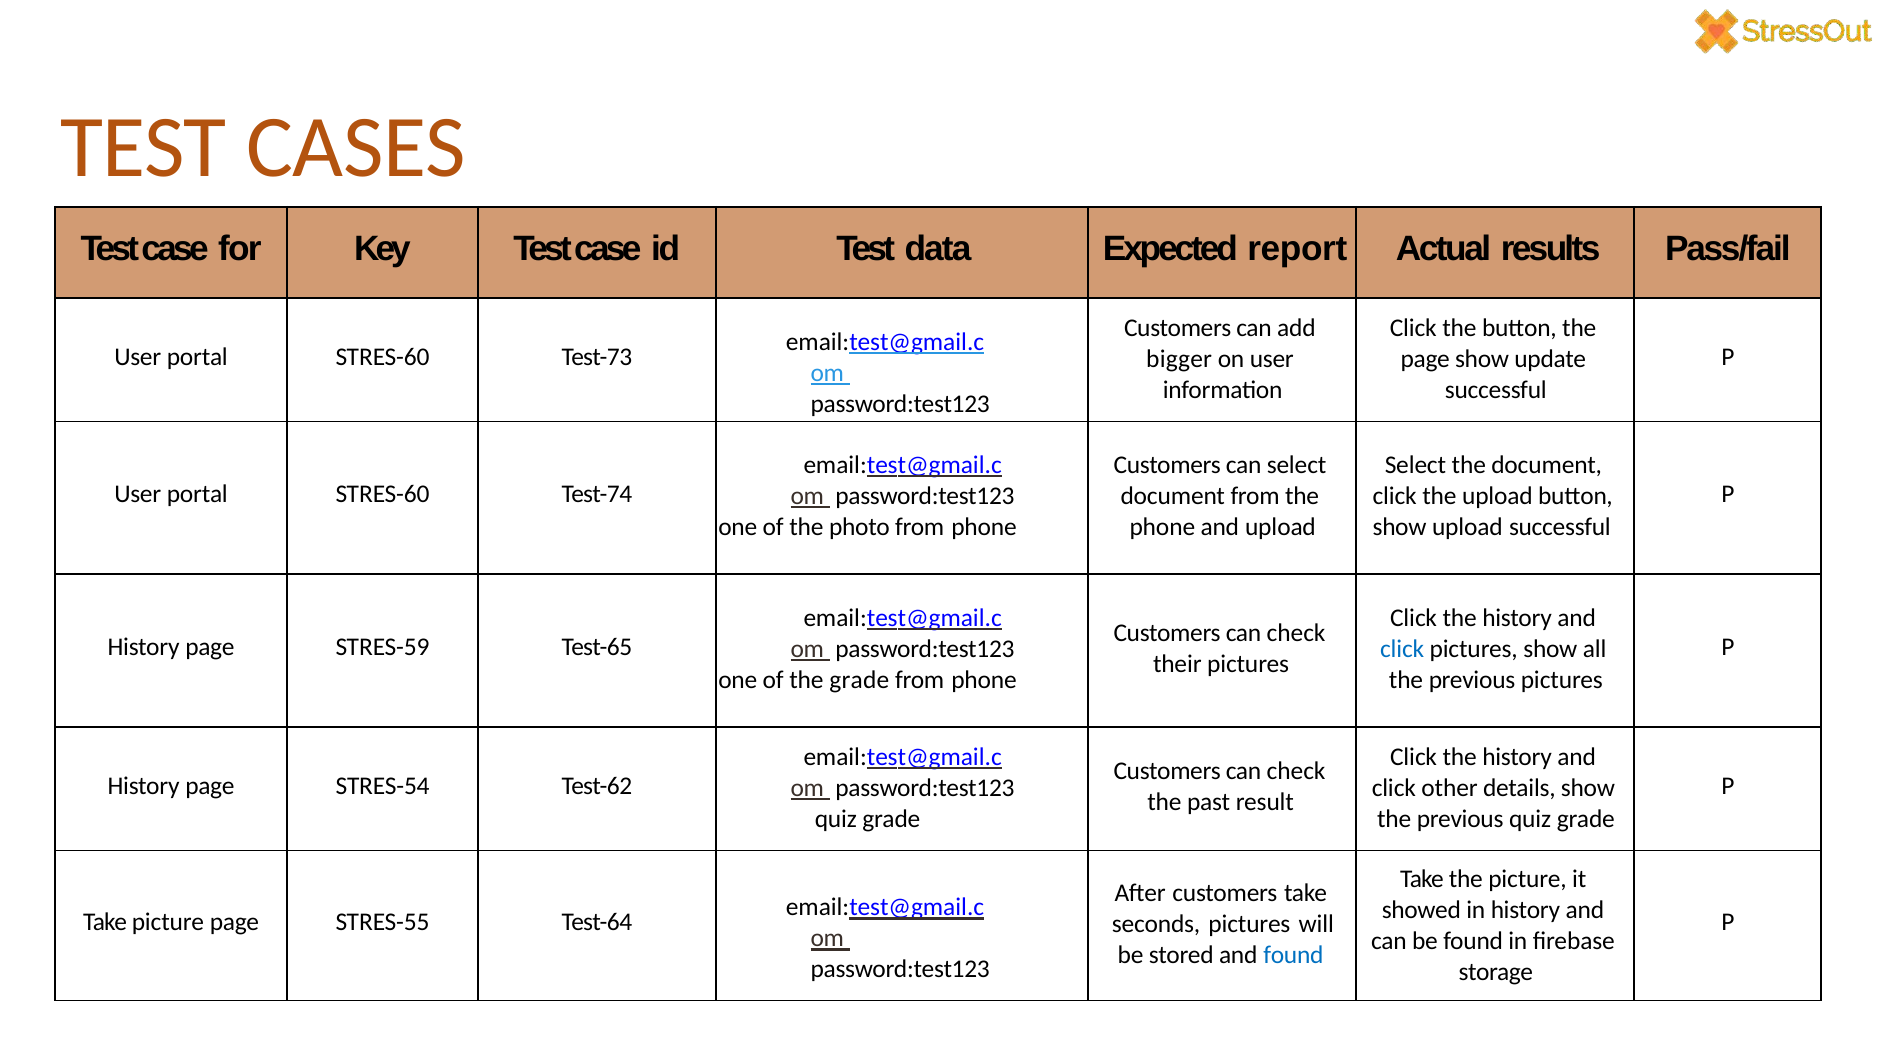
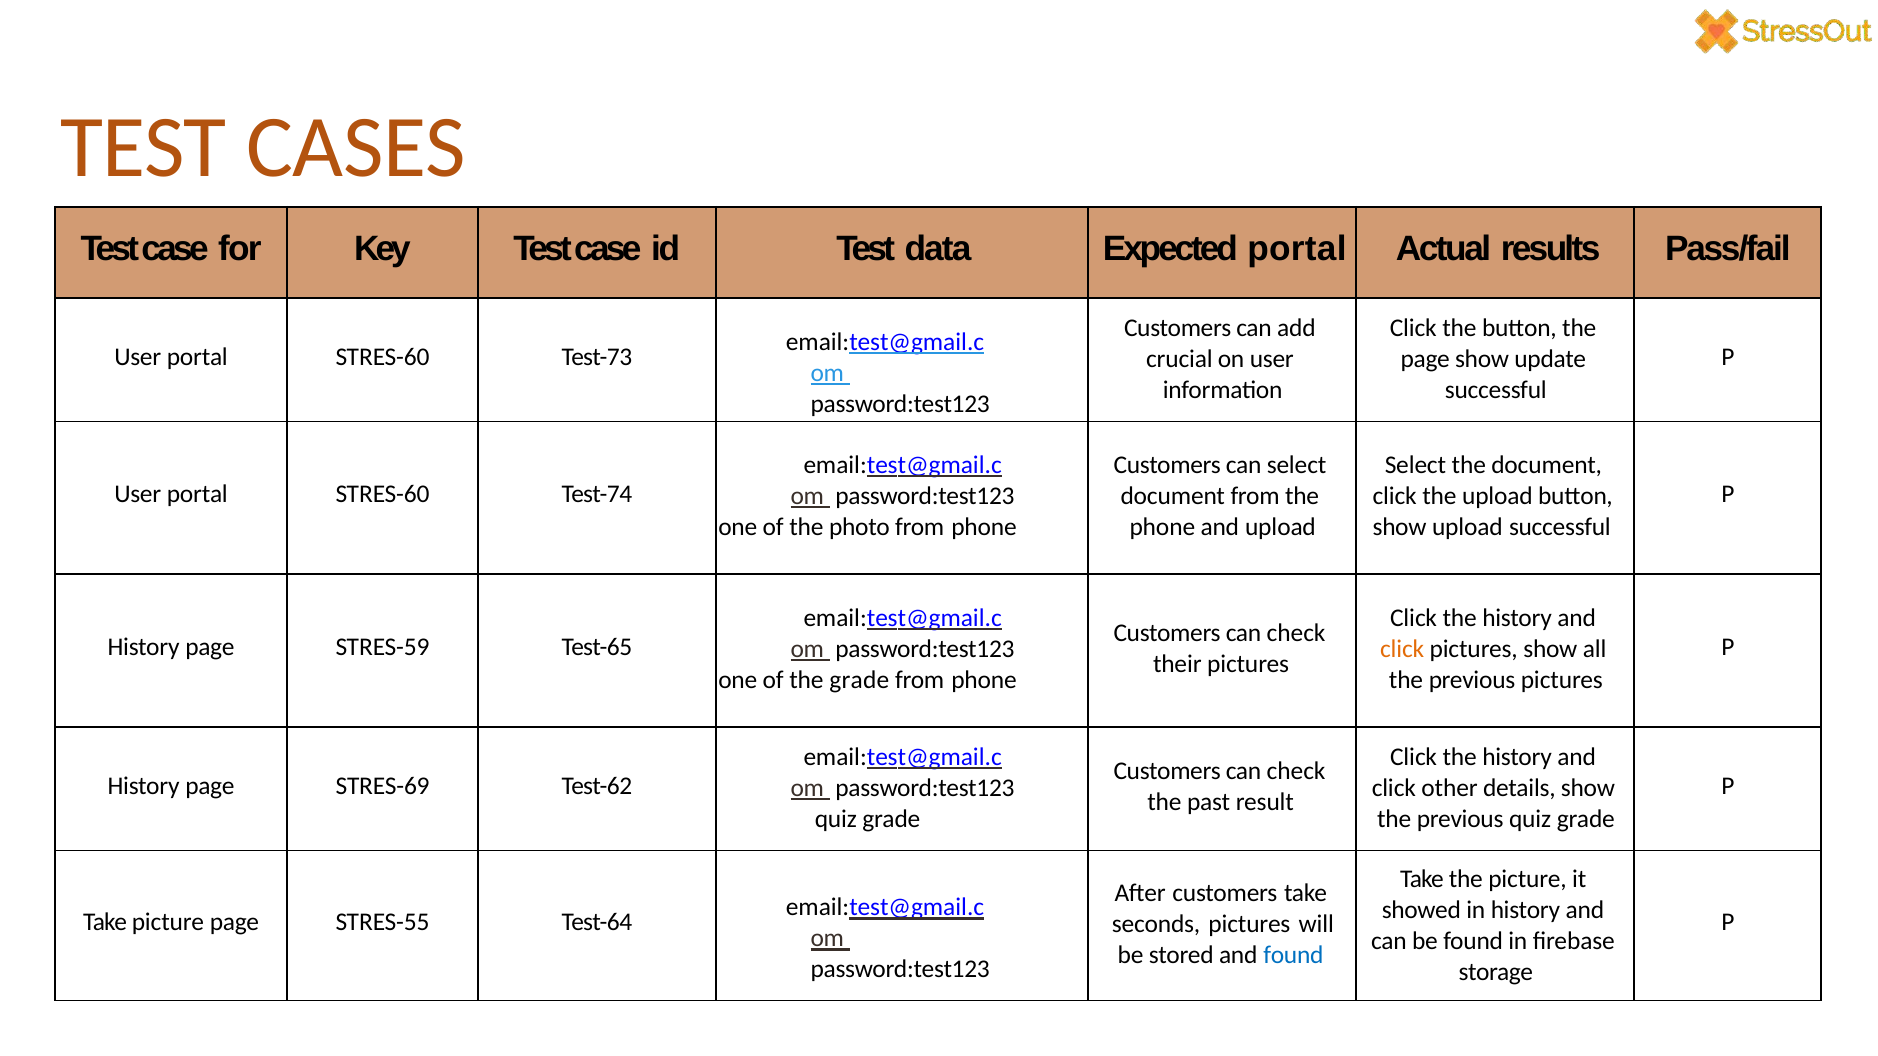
Expected report: report -> portal
bigger: bigger -> crucial
click at (1402, 649) colour: blue -> orange
STRES-54: STRES-54 -> STRES-69
